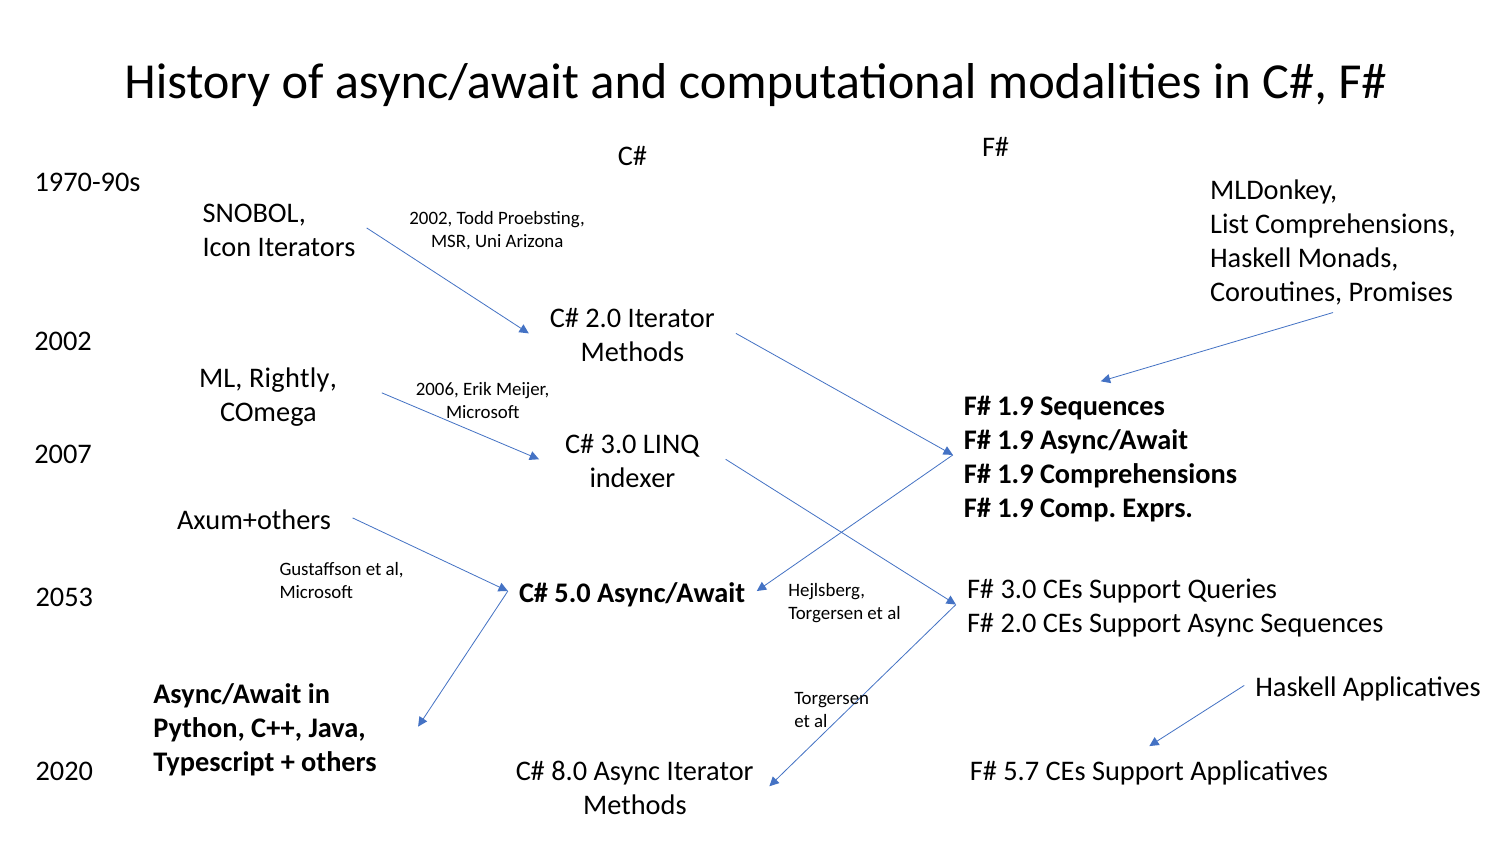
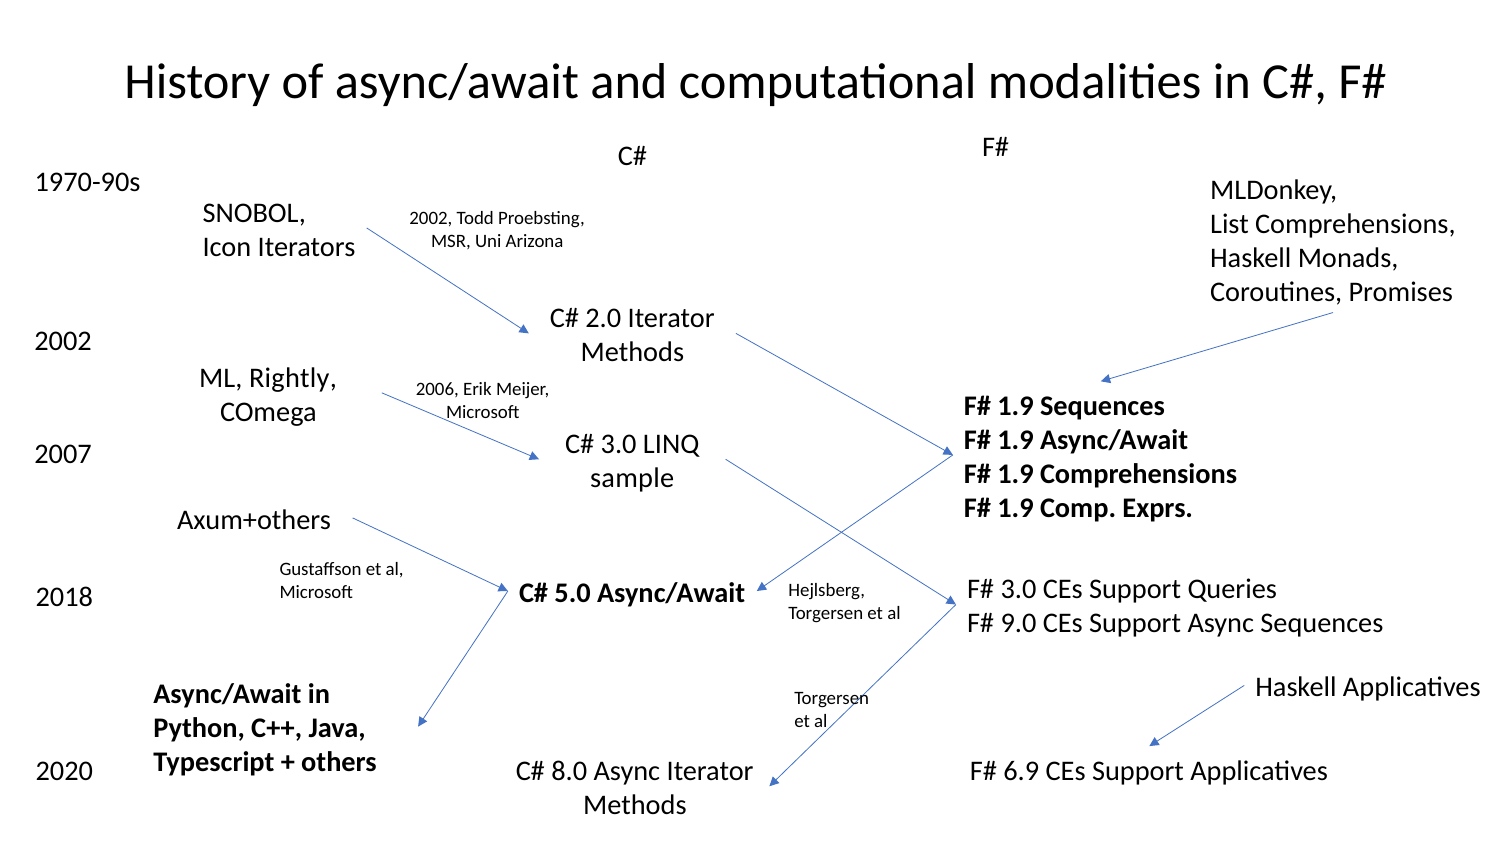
indexer: indexer -> sample
2053: 2053 -> 2018
2.0 at (1018, 623): 2.0 -> 9.0
5.7: 5.7 -> 6.9
